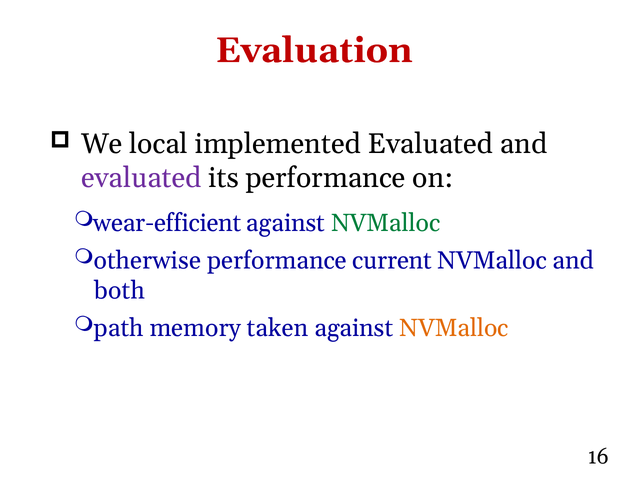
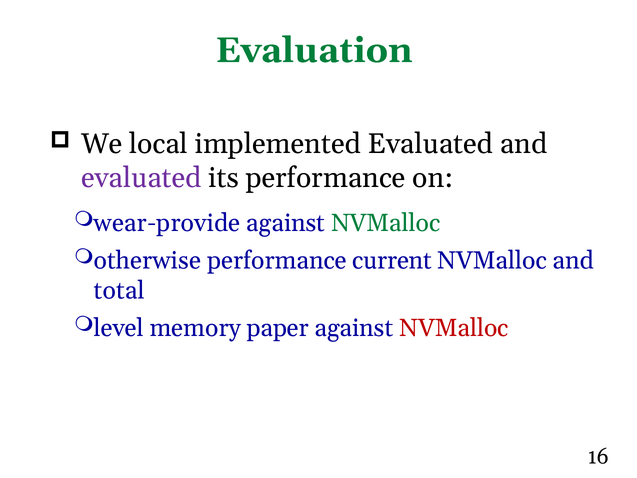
Evaluation colour: red -> green
wear-efficient: wear-efficient -> wear-provide
both: both -> total
path: path -> level
taken: taken -> paper
NVMalloc at (454, 328) colour: orange -> red
